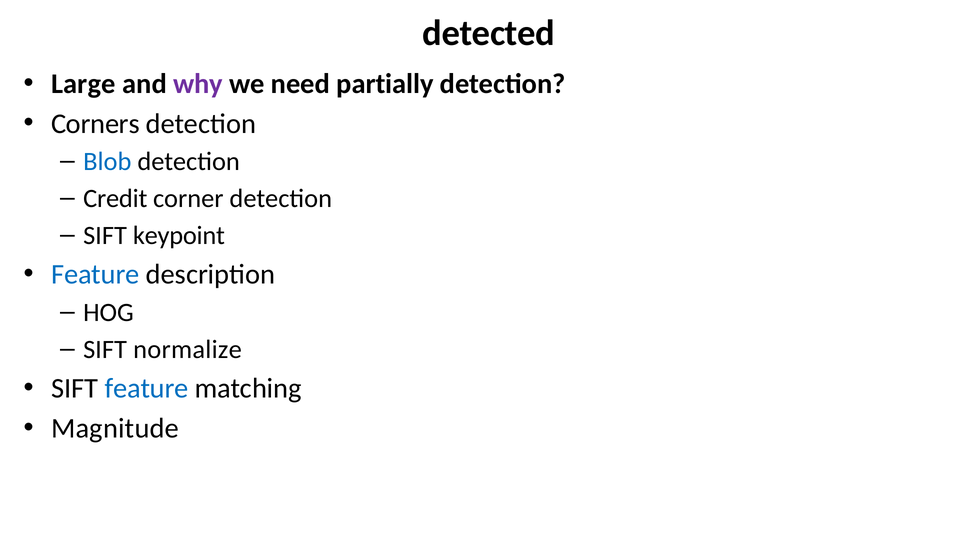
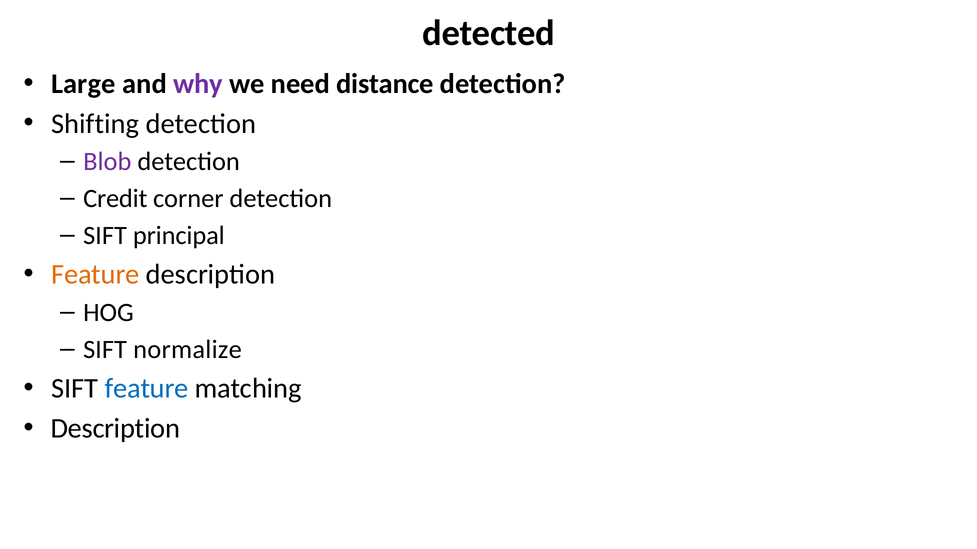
partially: partially -> distance
Corners: Corners -> Shifting
Blob colour: blue -> purple
keypoint: keypoint -> principal
Feature at (95, 275) colour: blue -> orange
Magnitude at (115, 429): Magnitude -> Description
